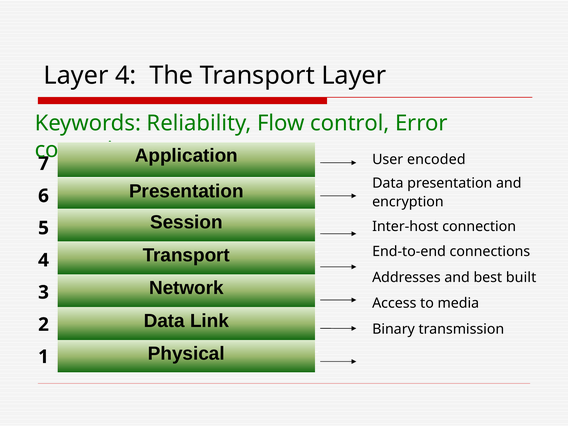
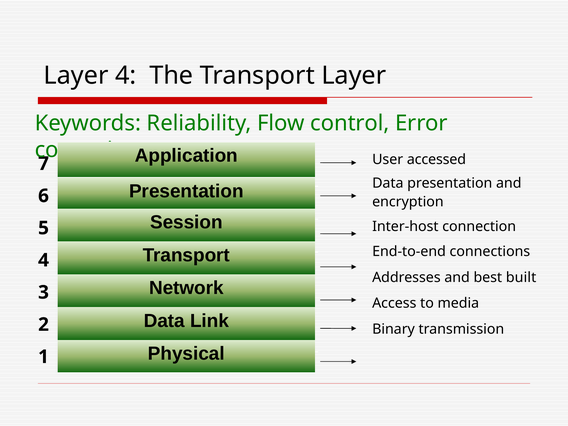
encoded: encoded -> accessed
